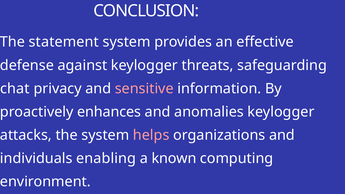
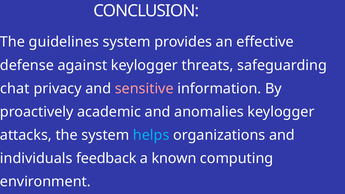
statement: statement -> guidelines
enhances: enhances -> academic
helps colour: pink -> light blue
enabling: enabling -> feedback
